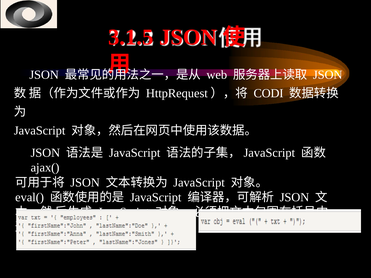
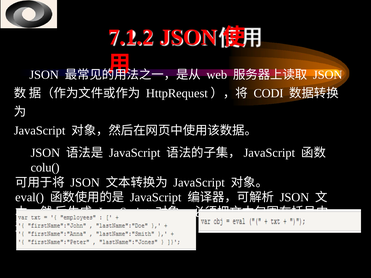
3.1.5: 3.1.5 -> 7.1.2
ajax(: ajax( -> colu(
